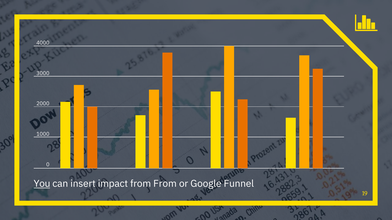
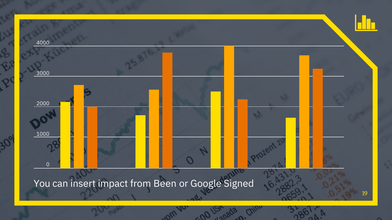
You underline: present -> none
from From: From -> Been
Funnel: Funnel -> Signed
